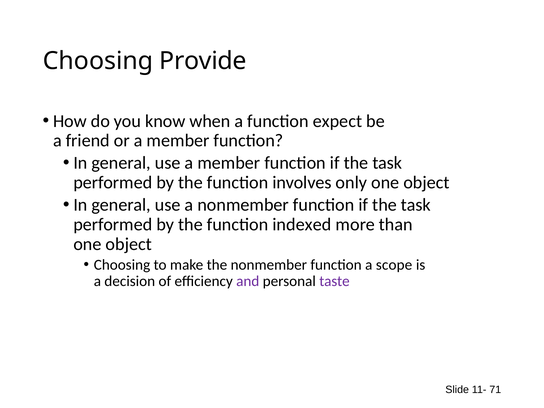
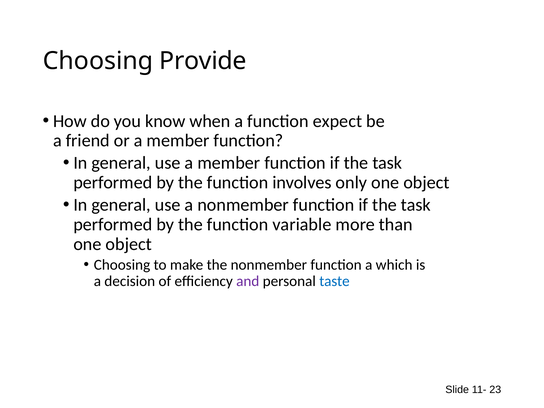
indexed: indexed -> variable
scope: scope -> which
taste colour: purple -> blue
71: 71 -> 23
